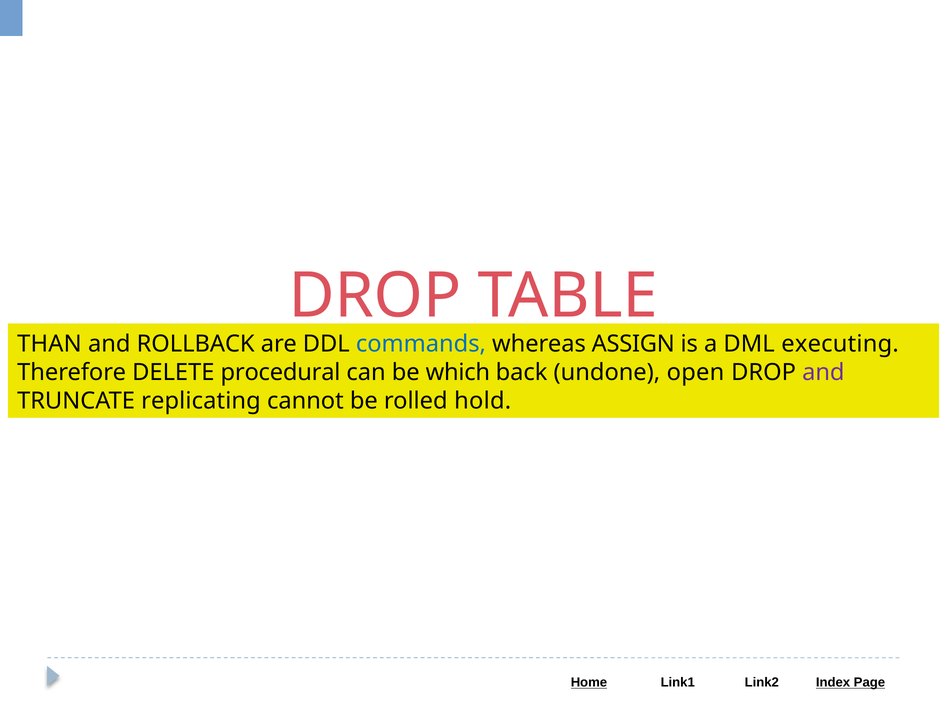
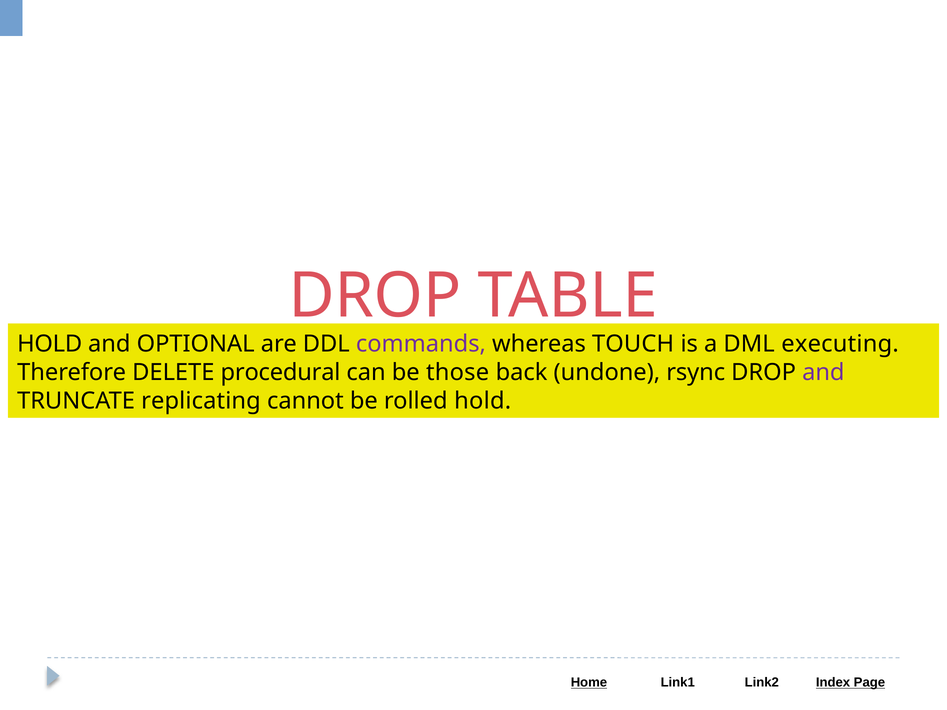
THAN at (49, 344): THAN -> HOLD
ROLLBACK: ROLLBACK -> OPTIONAL
commands colour: blue -> purple
ASSIGN: ASSIGN -> TOUCH
which: which -> those
open: open -> rsync
